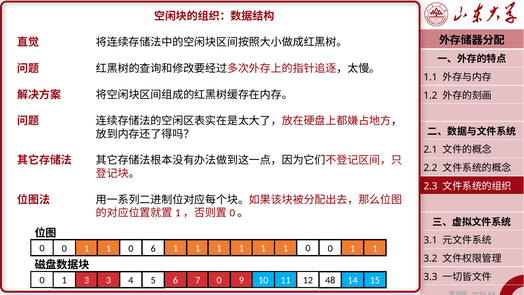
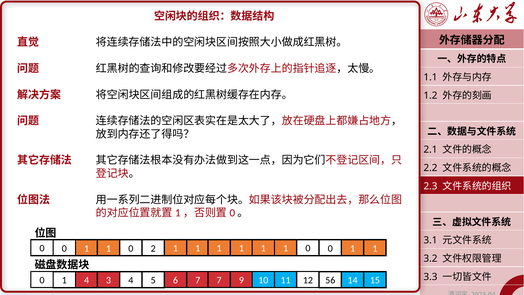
0 6: 6 -> 2
48: 48 -> 56
1 3: 3 -> 4
7 0: 0 -> 7
